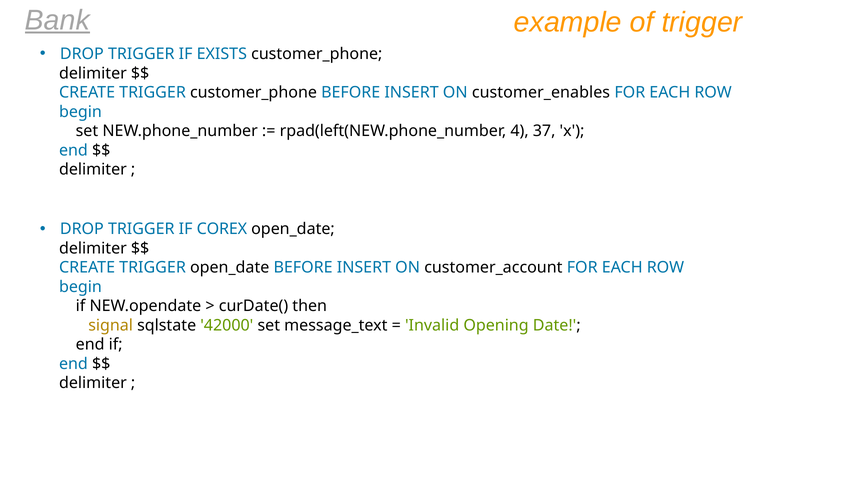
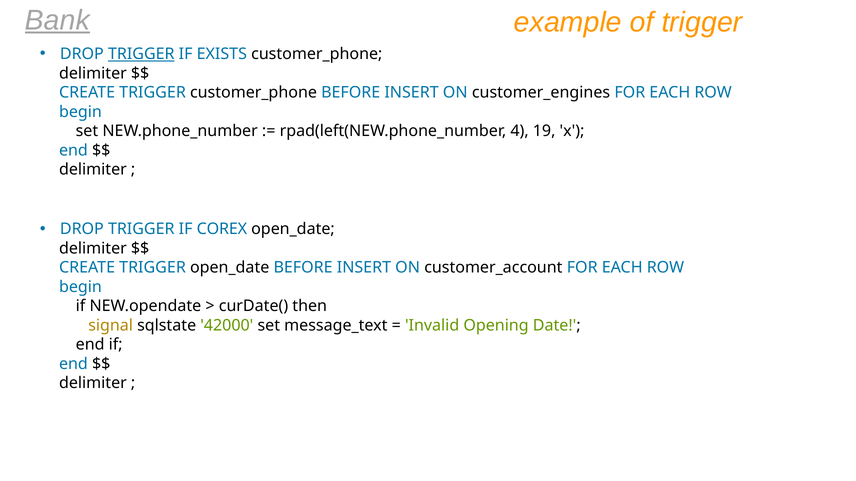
TRIGGER at (141, 54) underline: none -> present
customer_enables: customer_enables -> customer_engines
37: 37 -> 19
